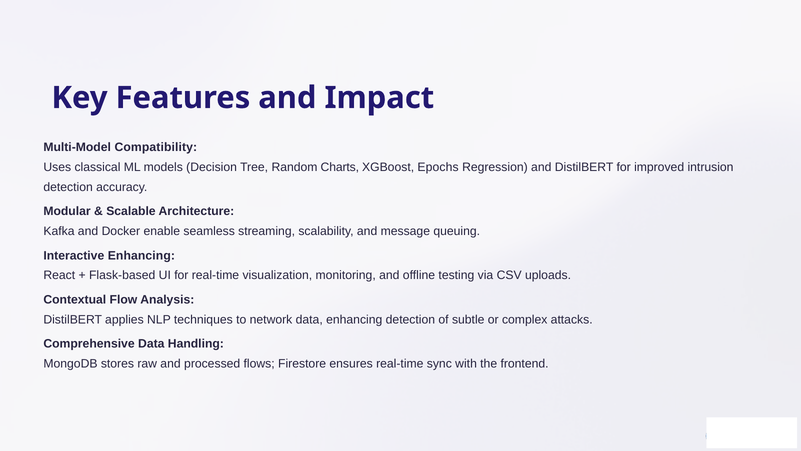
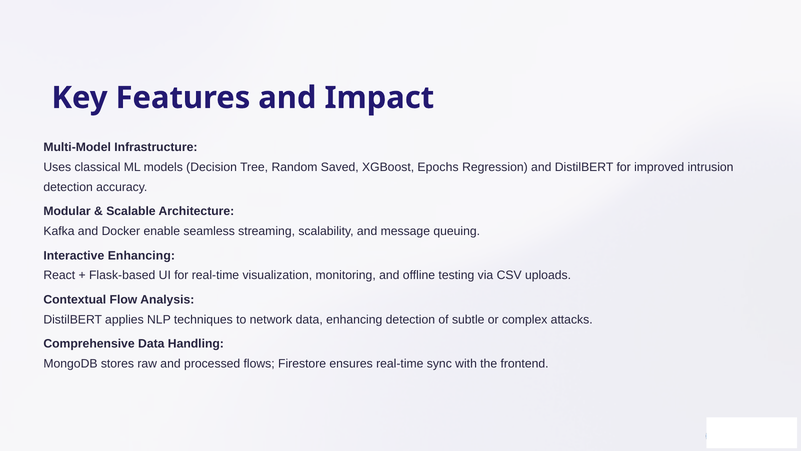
Compatibility: Compatibility -> Infrastructure
Charts: Charts -> Saved
